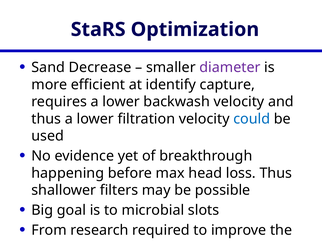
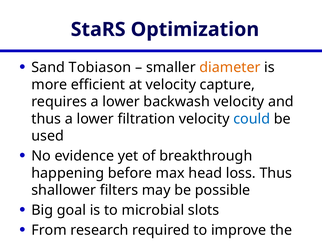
Decrease: Decrease -> Tobiason
diameter colour: purple -> orange
at identify: identify -> velocity
